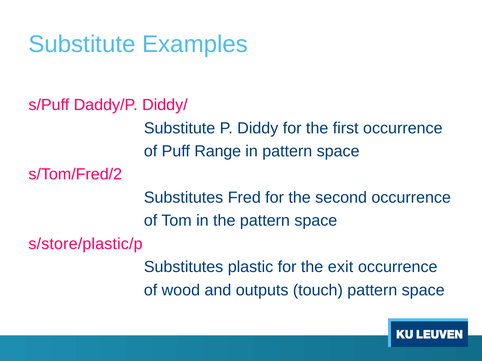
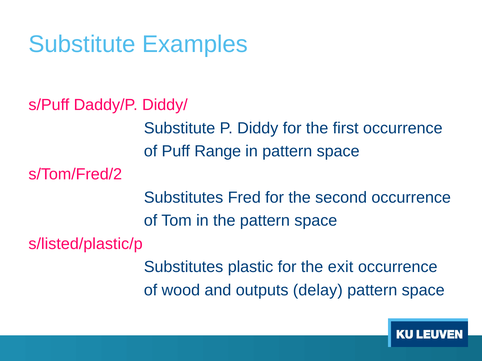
s/store/plastic/p: s/store/plastic/p -> s/listed/plastic/p
touch: touch -> delay
